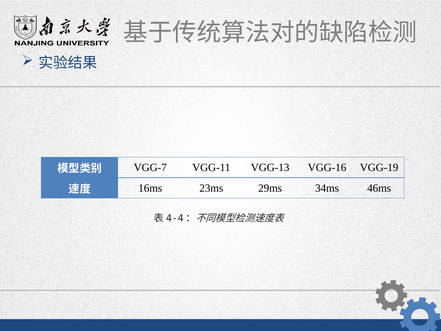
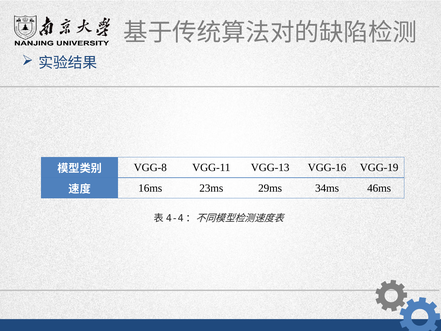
VGG-7: VGG-7 -> VGG-8
